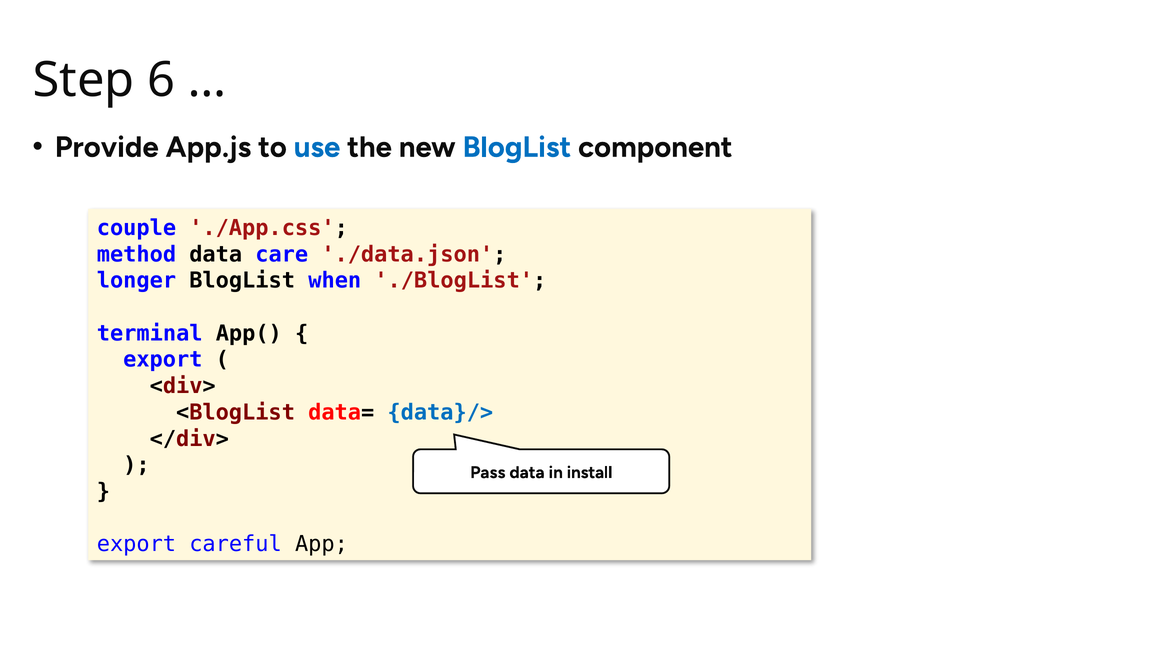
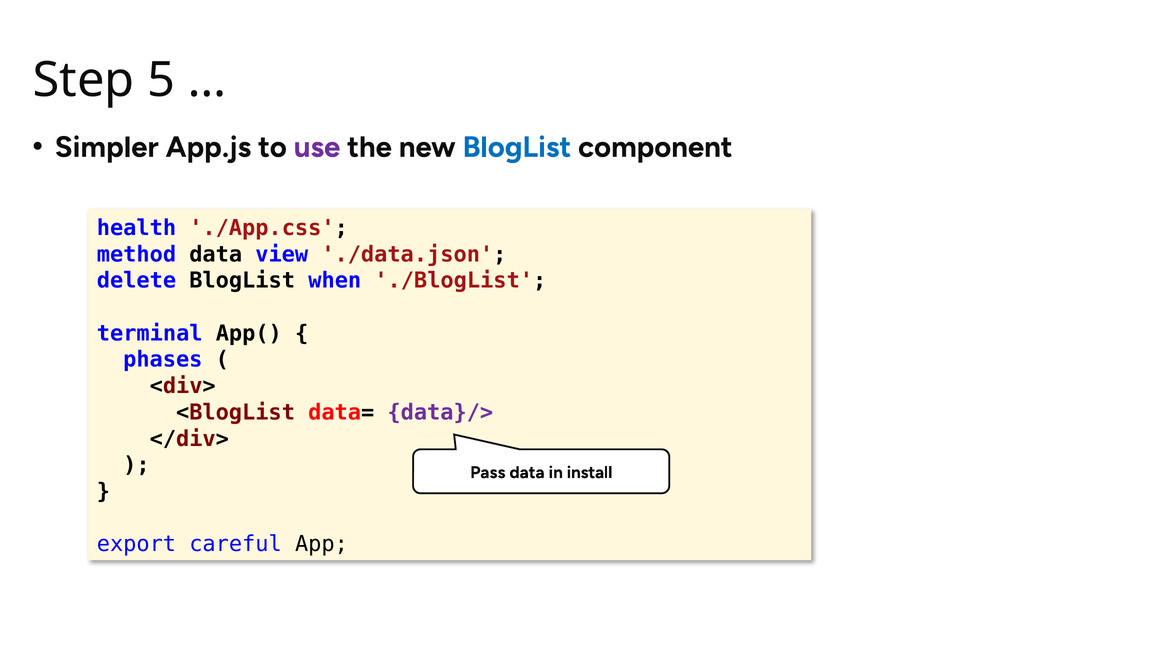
6: 6 -> 5
Provide: Provide -> Simpler
use colour: blue -> purple
couple: couple -> health
care: care -> view
longer: longer -> delete
export at (163, 360): export -> phases
data}/> colour: blue -> purple
